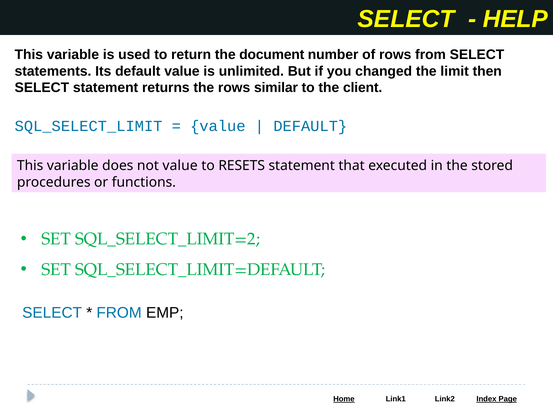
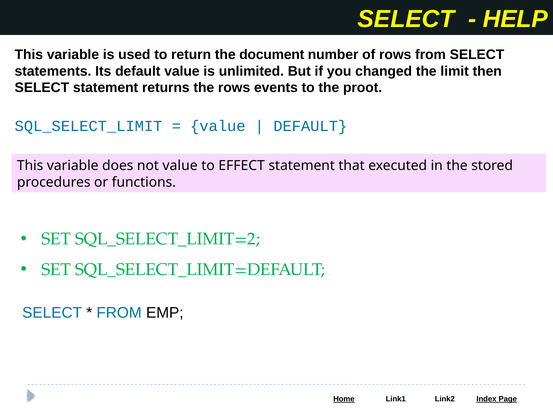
similar: similar -> events
client: client -> proot
RESETS: RESETS -> EFFECT
